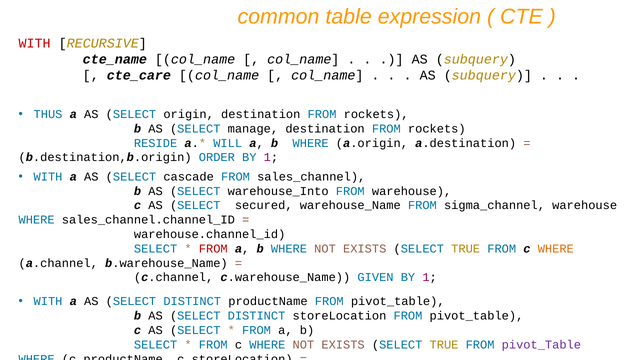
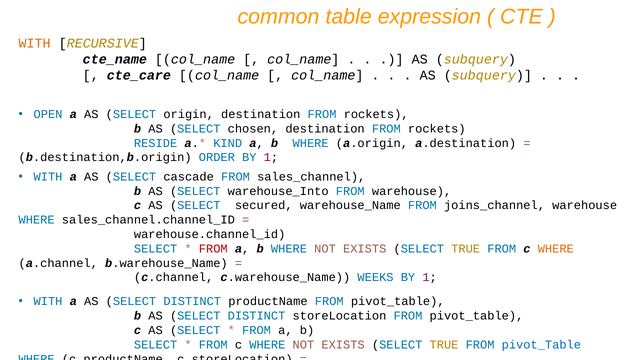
WITH at (35, 44) colour: red -> orange
THUS: THUS -> OPEN
manage: manage -> chosen
WILL: WILL -> KIND
sigma_channel: sigma_channel -> joins_channel
GIVEN: GIVEN -> WEEKS
pivot_Table at (541, 345) colour: purple -> blue
